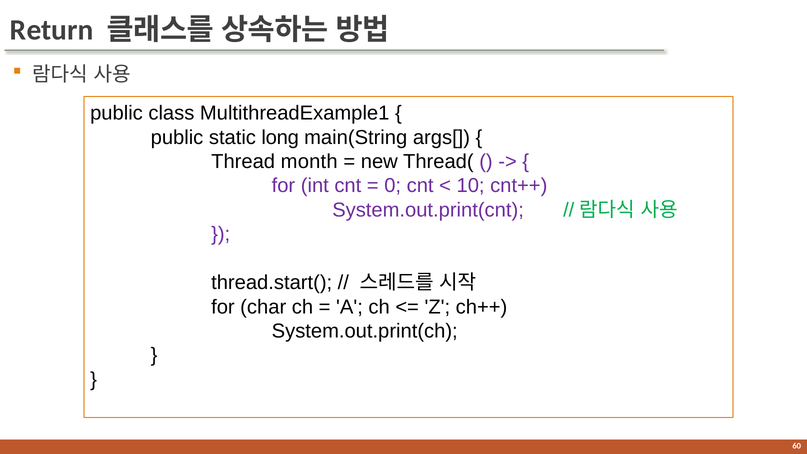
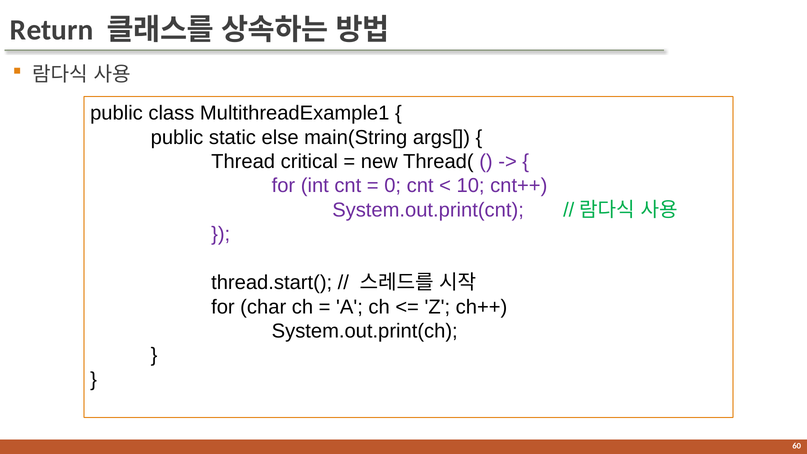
long: long -> else
month: month -> critical
